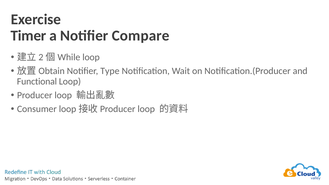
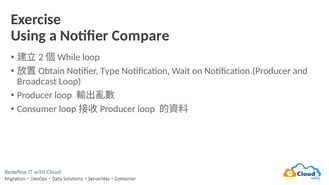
Timer: Timer -> Using
Functional: Functional -> Broadcast
